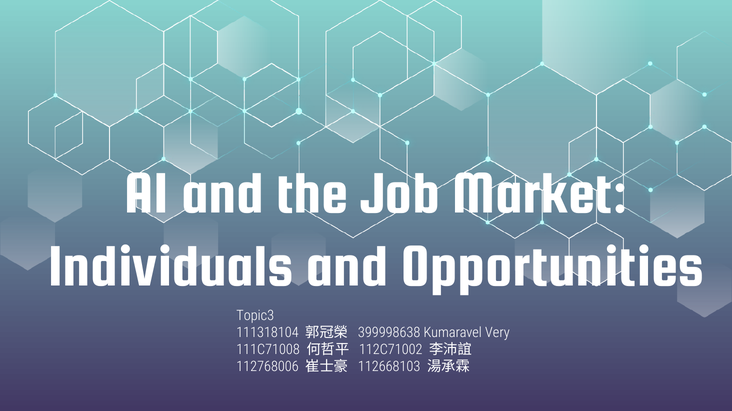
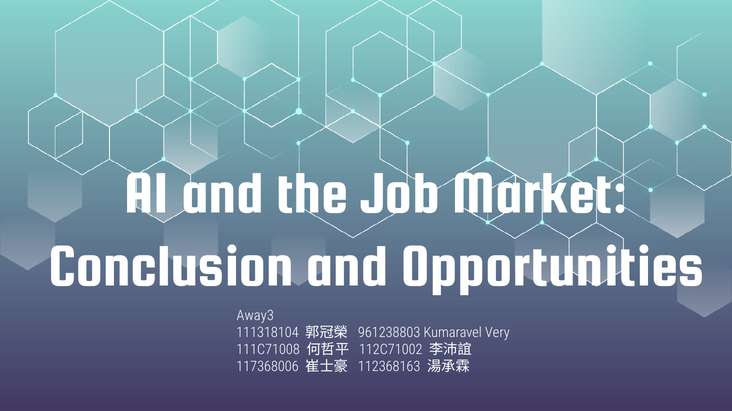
Individuals: Individuals -> Conclusion
Topic3: Topic3 -> Away3
399998638: 399998638 -> 961238803
112768006: 112768006 -> 117368006
112668103: 112668103 -> 112368163
